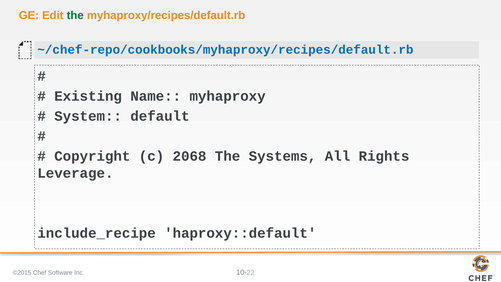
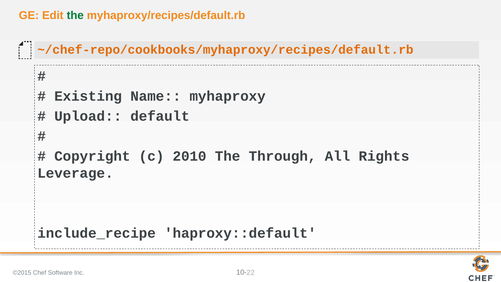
~/chef-repo/cookbooks/myhaproxy/recipes/default.rb colour: blue -> orange
System: System -> Upload
2068: 2068 -> 2010
Systems: Systems -> Through
